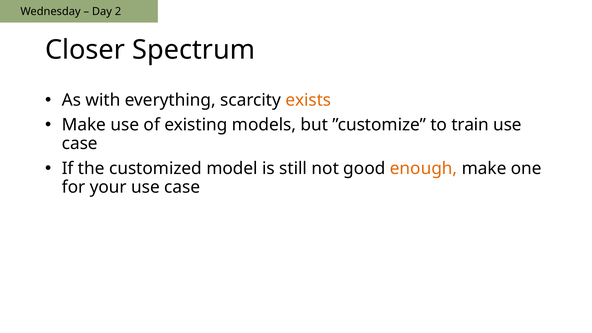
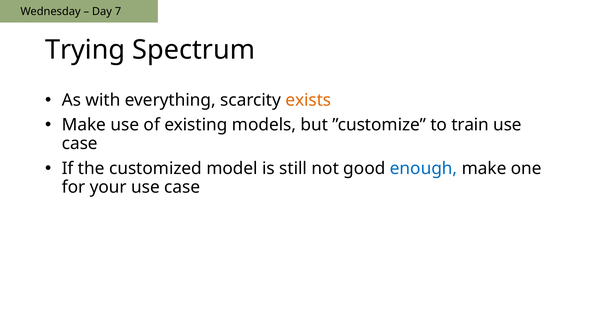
2: 2 -> 7
Closer: Closer -> Trying
enough colour: orange -> blue
